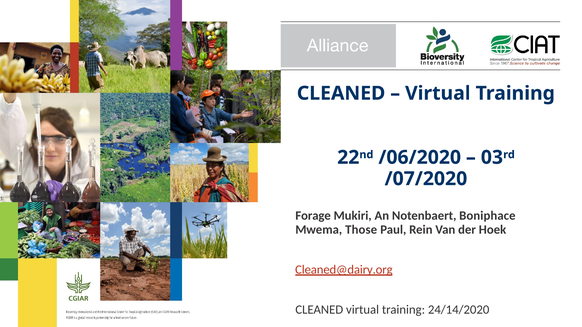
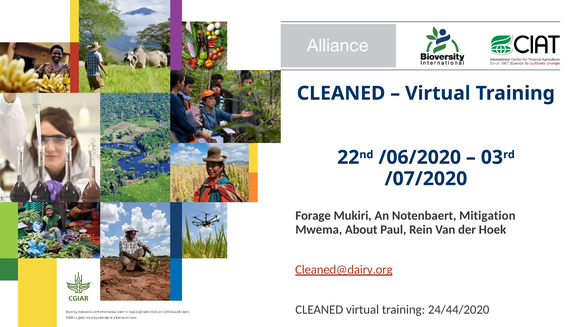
Boniphace: Boniphace -> Mitigation
Those: Those -> About
24/14/2020: 24/14/2020 -> 24/44/2020
